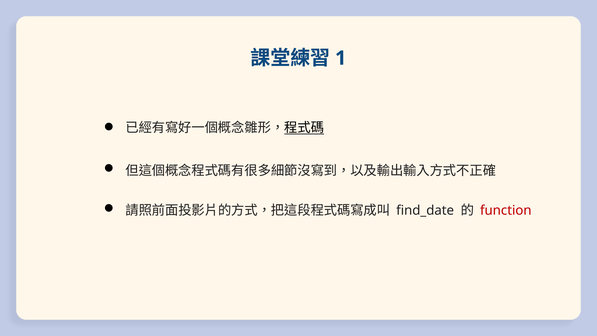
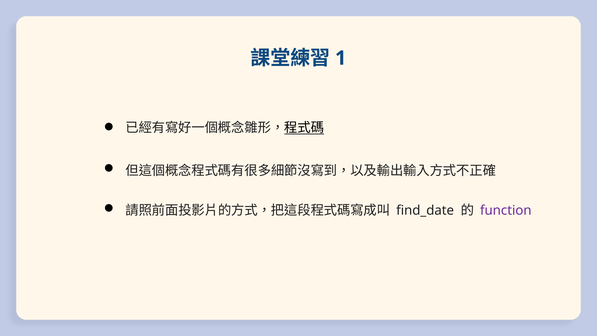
function colour: red -> purple
